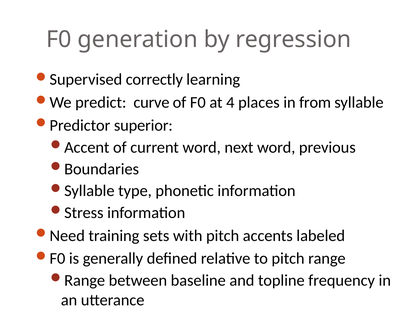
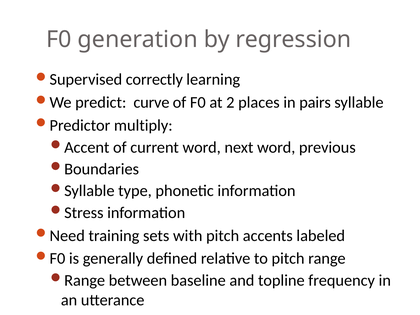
4: 4 -> 2
from: from -> pairs
superior: superior -> multiply
